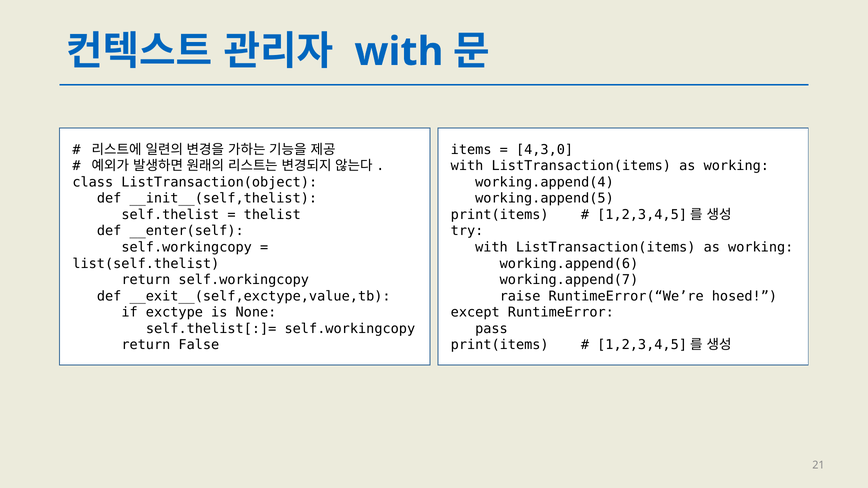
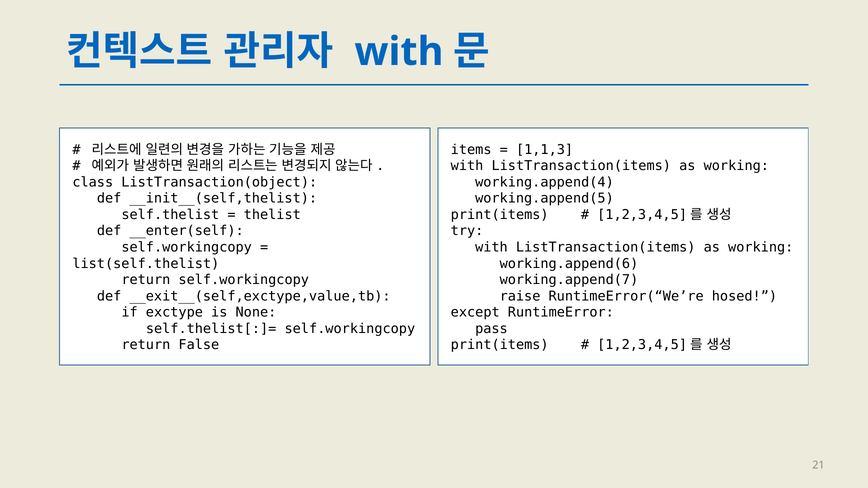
4,3,0: 4,3,0 -> 1,1,3
